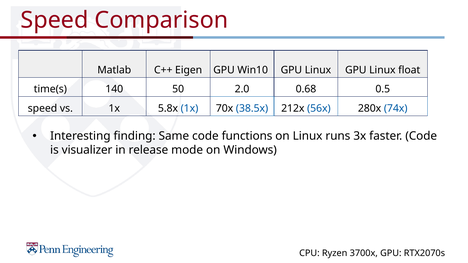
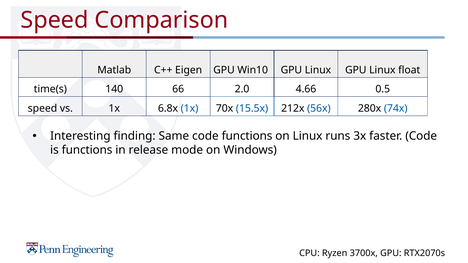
50: 50 -> 66
0.68: 0.68 -> 4.66
5.8x: 5.8x -> 6.8x
38.5x: 38.5x -> 15.5x
is visualizer: visualizer -> functions
